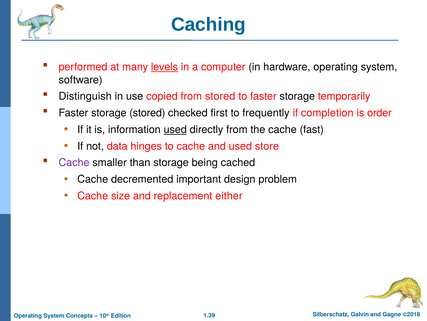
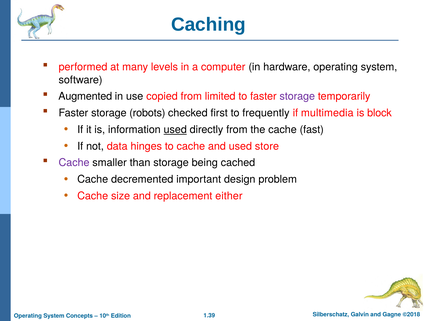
levels underline: present -> none
Distinguish: Distinguish -> Augmented
from stored: stored -> limited
storage at (297, 96) colour: black -> purple
storage stored: stored -> robots
completion: completion -> multimedia
order: order -> block
